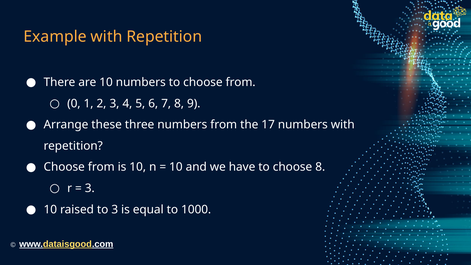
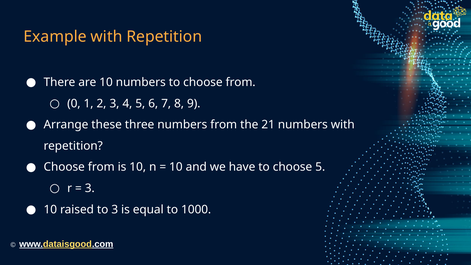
17: 17 -> 21
choose 8: 8 -> 5
